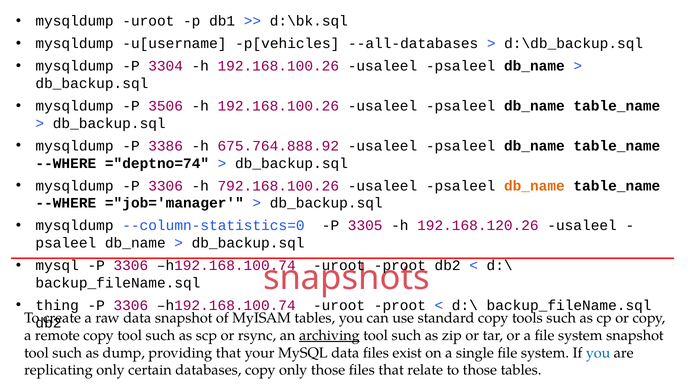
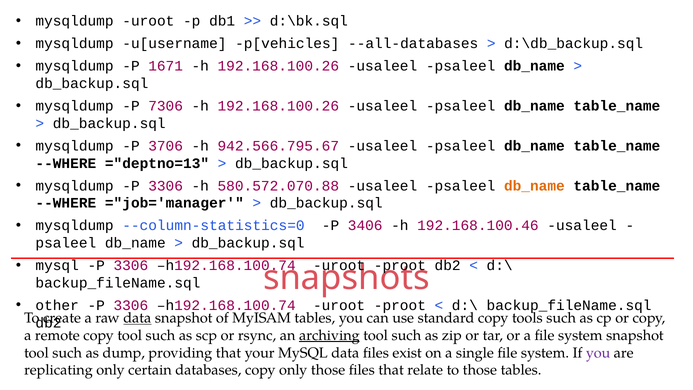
3304: 3304 -> 1671
3506: 3506 -> 7306
3386: 3386 -> 3706
675.764.888.92: 675.764.888.92 -> 942.566.795.67
="deptno=74: ="deptno=74 -> ="deptno=13
792.168.100.26: 792.168.100.26 -> 580.572.070.88
3305: 3305 -> 3406
192.168.120.26: 192.168.120.26 -> 192.168.100.46
thing: thing -> other
data at (137, 318) underline: none -> present
you at (598, 353) colour: blue -> purple
